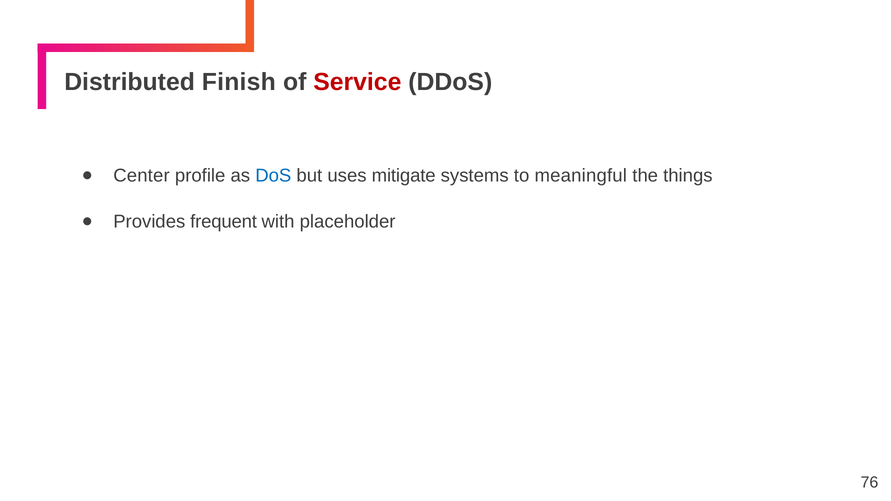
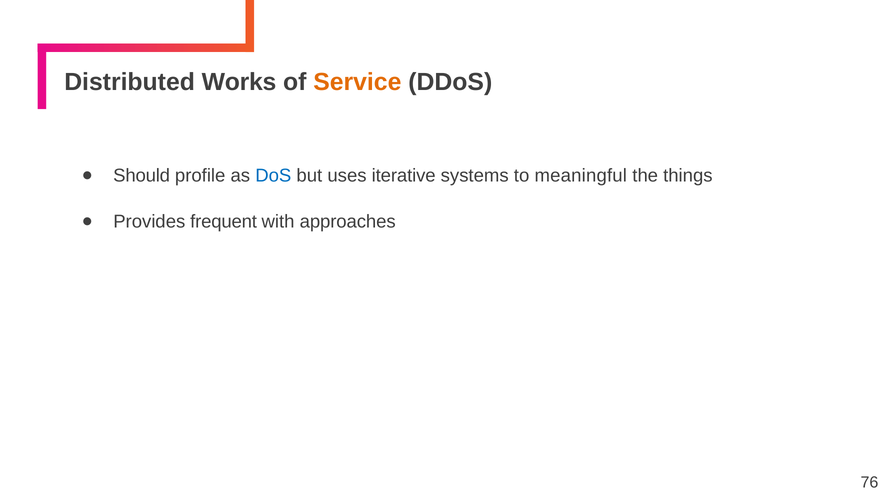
Finish: Finish -> Works
Service colour: red -> orange
Center: Center -> Should
mitigate: mitigate -> iterative
placeholder: placeholder -> approaches
